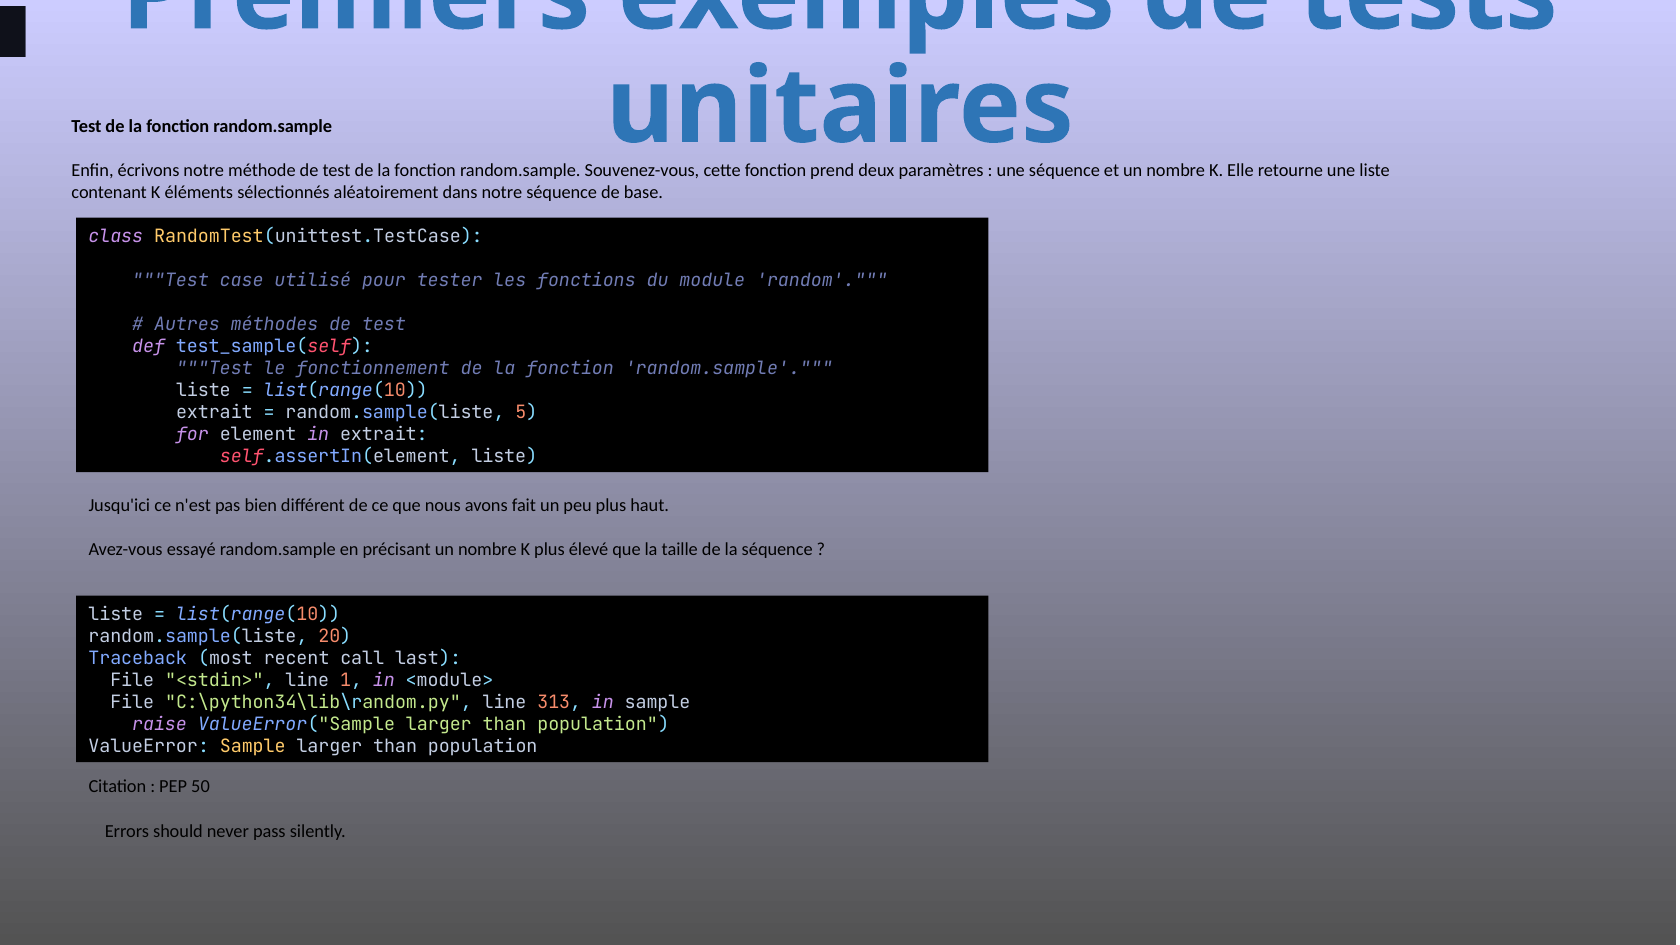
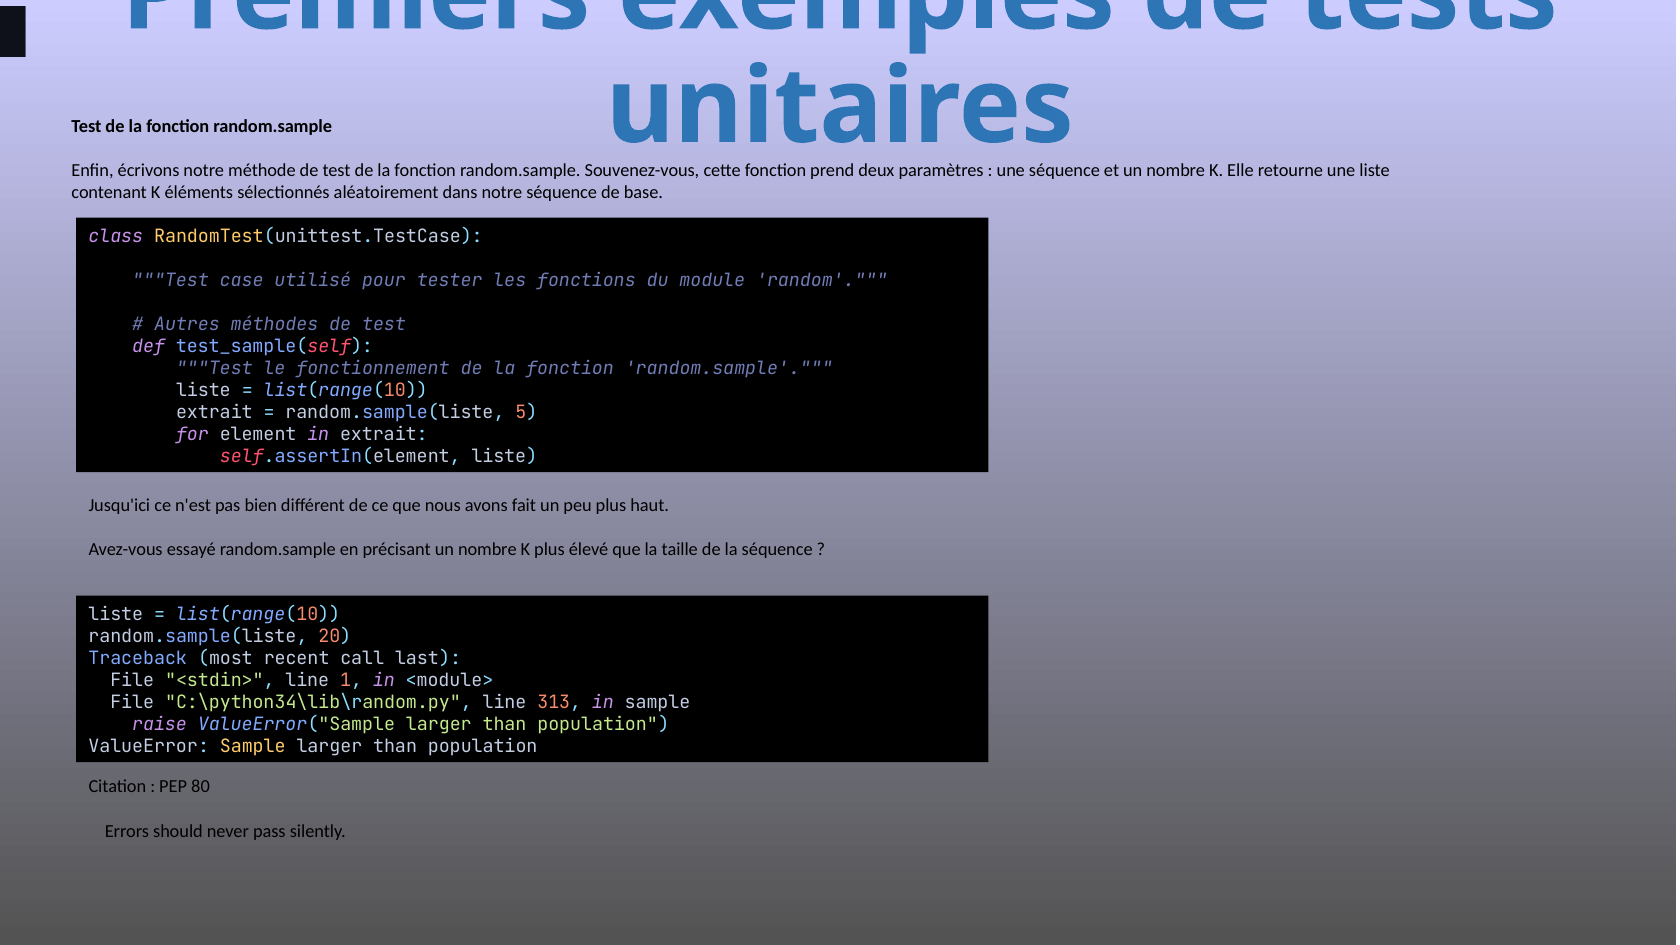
50: 50 -> 80
